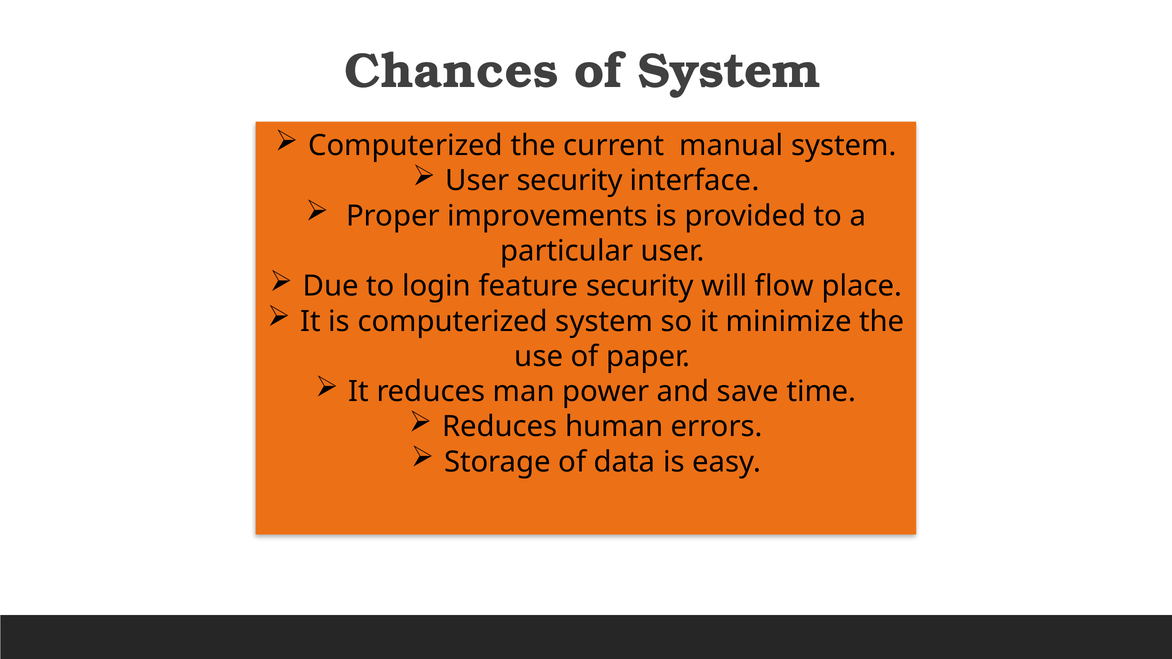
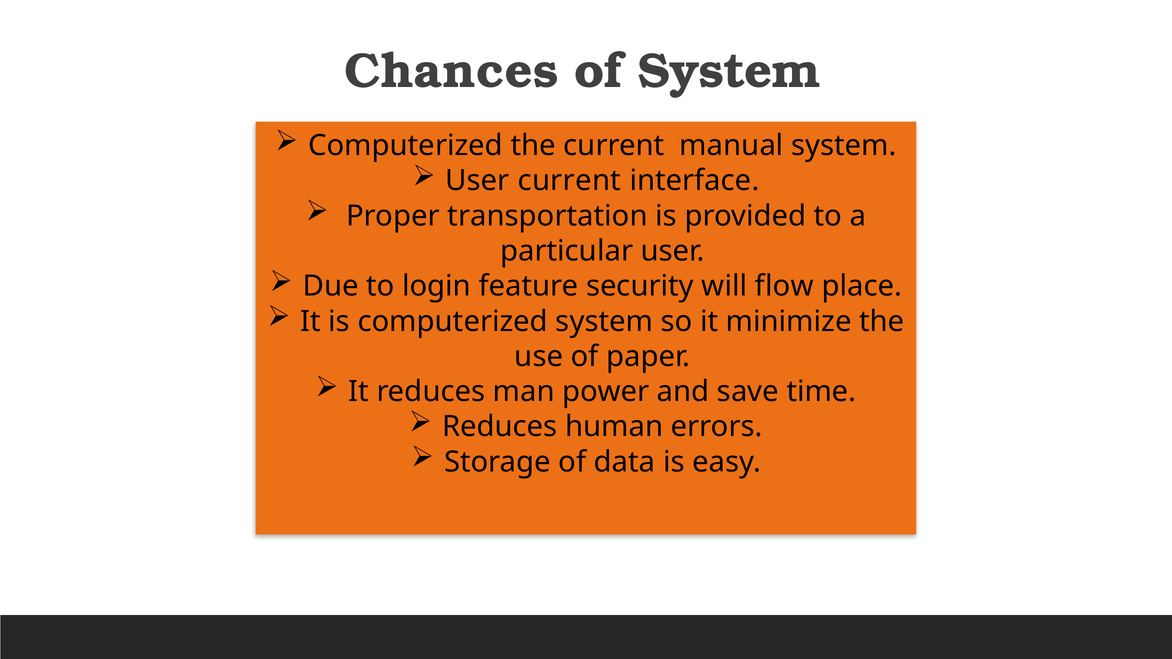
User security: security -> current
improvements: improvements -> transportation
